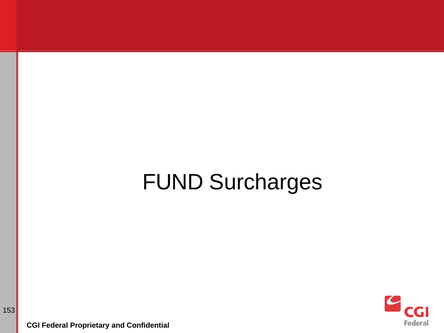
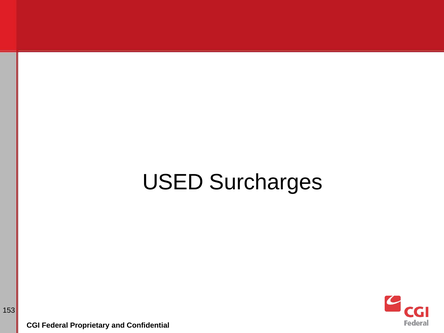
FUND: FUND -> USED
